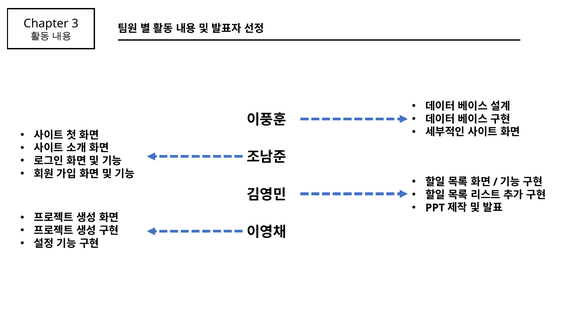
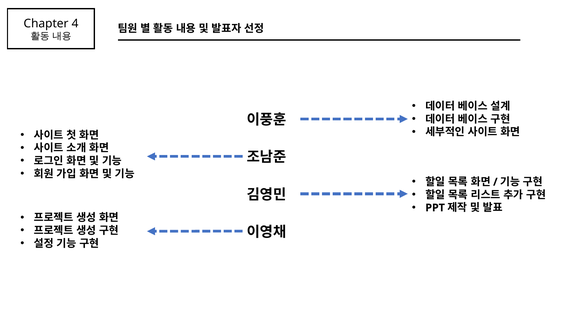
3: 3 -> 4
